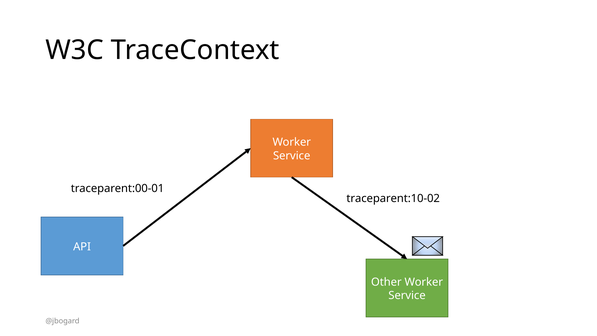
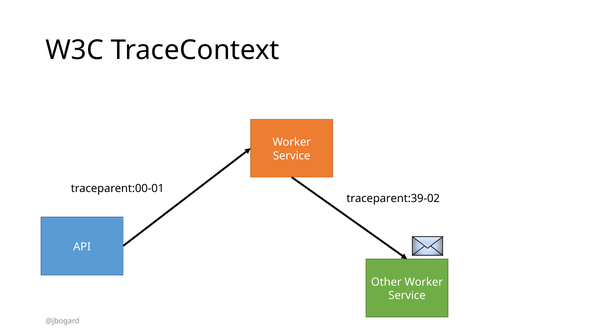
traceparent:10-02: traceparent:10-02 -> traceparent:39-02
